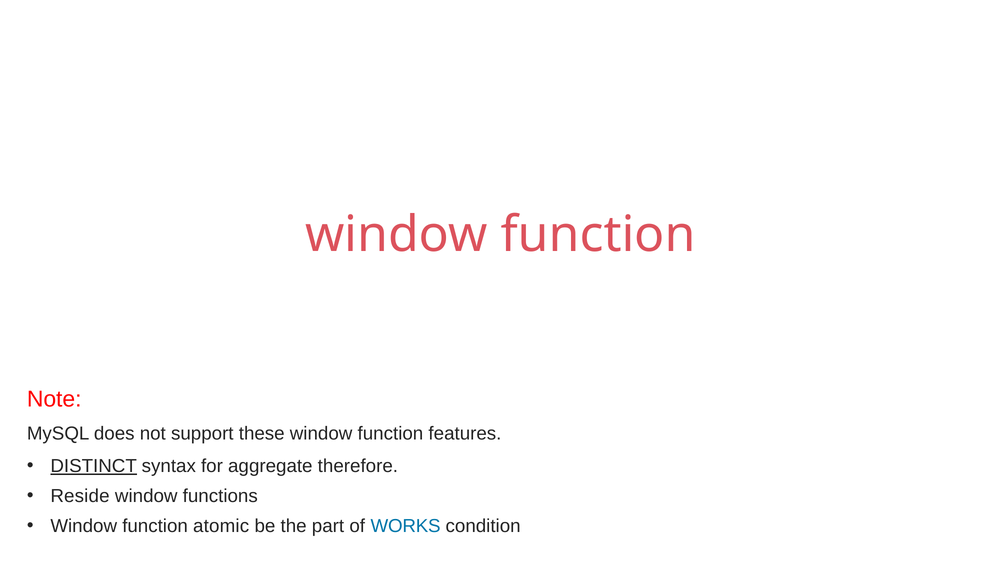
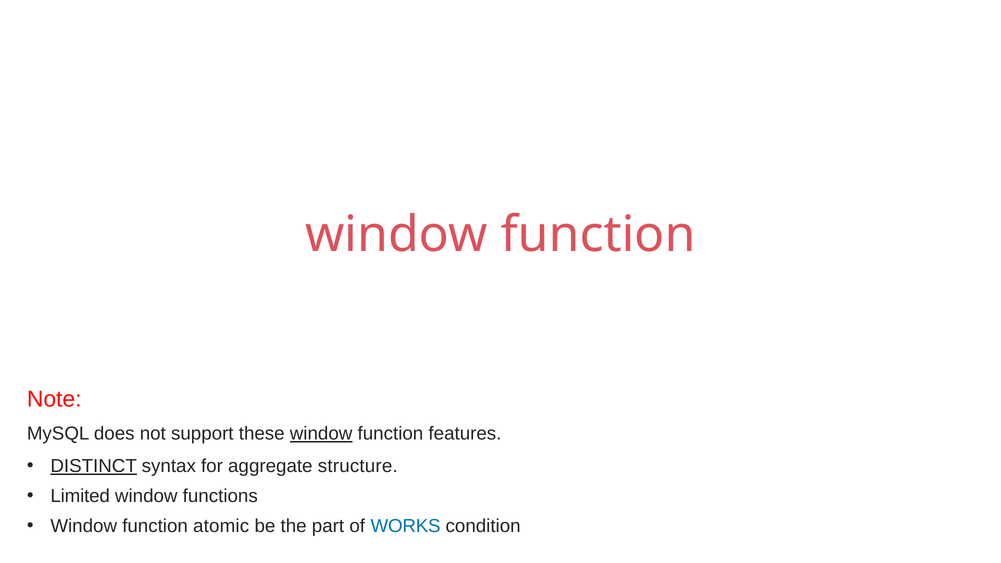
window at (321, 434) underline: none -> present
therefore: therefore -> structure
Reside: Reside -> Limited
